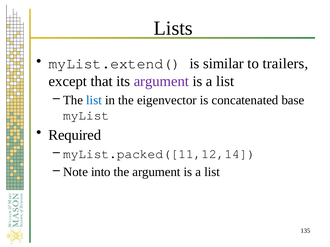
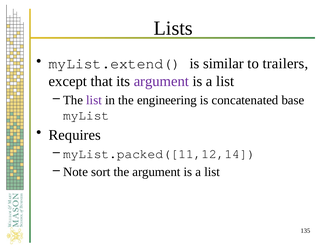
list at (94, 100) colour: blue -> purple
eigenvector: eigenvector -> engineering
Required: Required -> Requires
into: into -> sort
